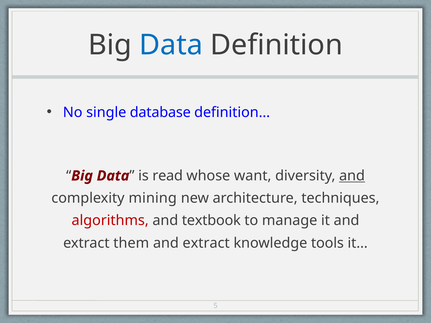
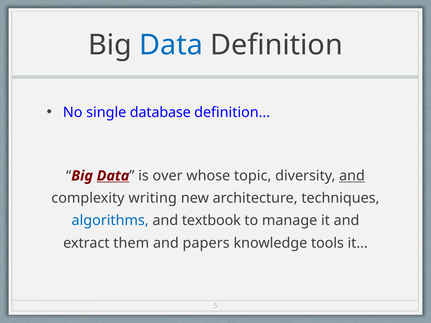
Data at (113, 176) underline: none -> present
read: read -> over
want: want -> topic
mining: mining -> writing
algorithms colour: red -> blue
extract at (206, 243): extract -> papers
